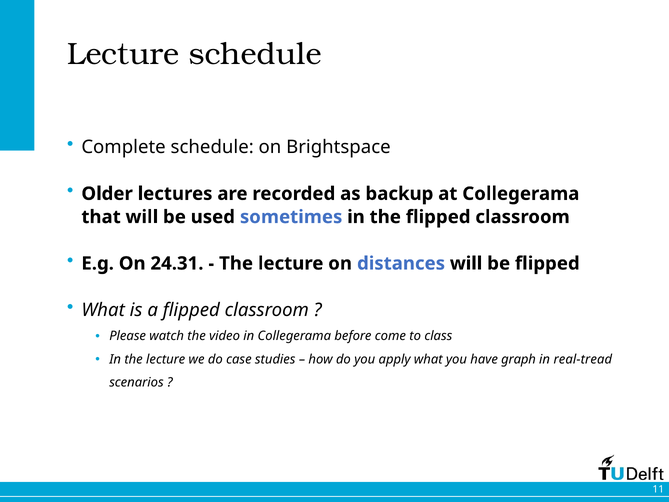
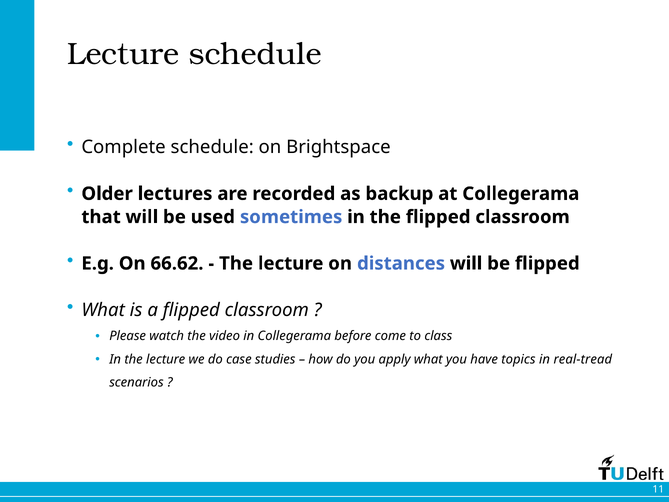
24.31: 24.31 -> 66.62
graph: graph -> topics
